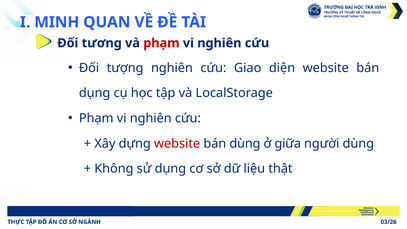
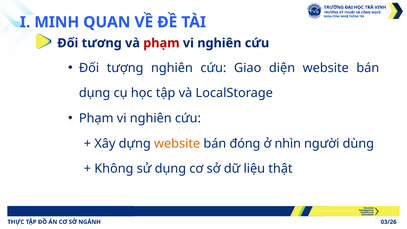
website at (177, 143) colour: red -> orange
bán dùng: dùng -> đóng
giữa: giữa -> nhìn
